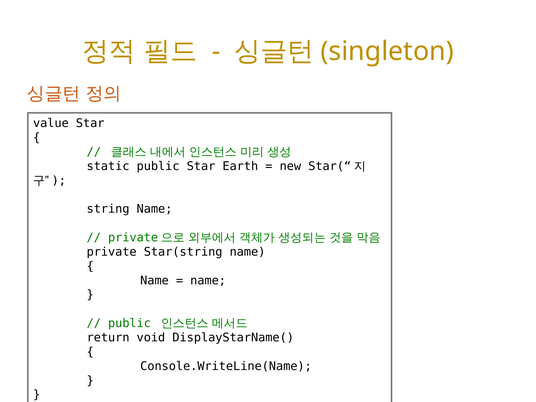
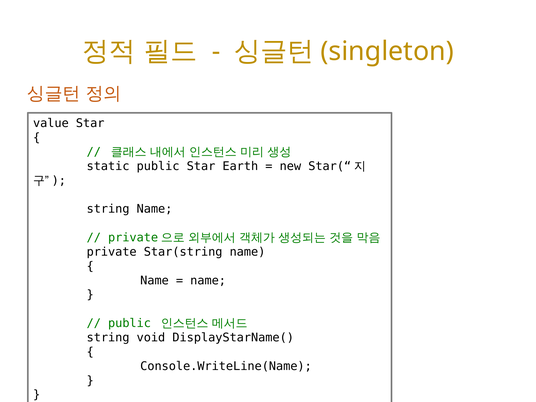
return at (108, 338): return -> string
